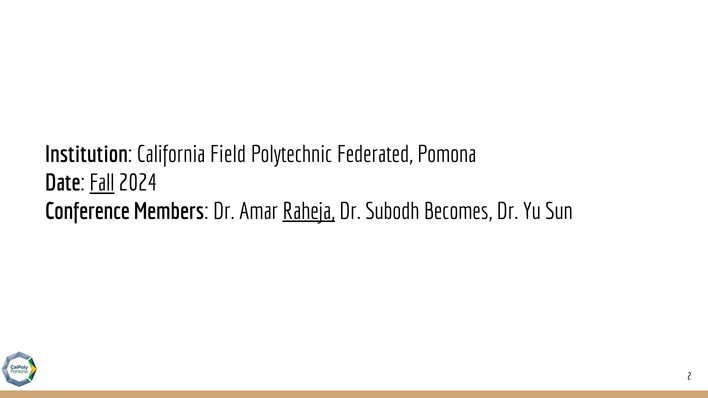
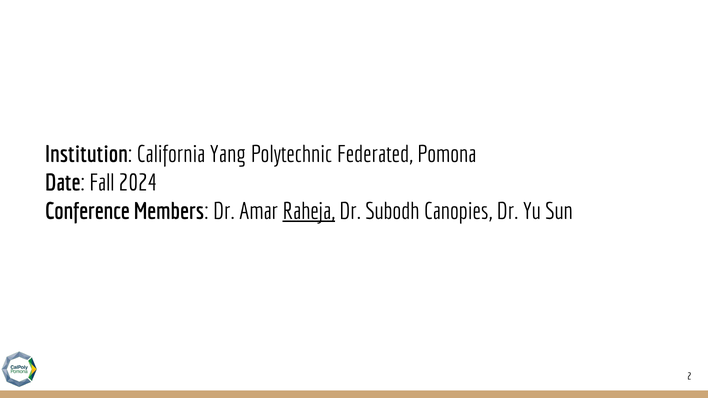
Field: Field -> Yang
Fall underline: present -> none
Becomes: Becomes -> Canopies
